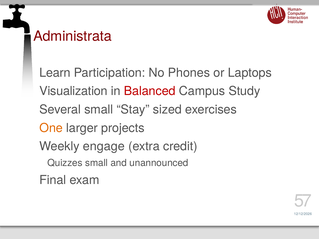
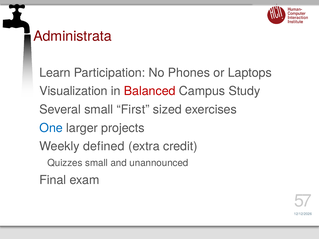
Stay: Stay -> First
One colour: orange -> blue
engage: engage -> defined
